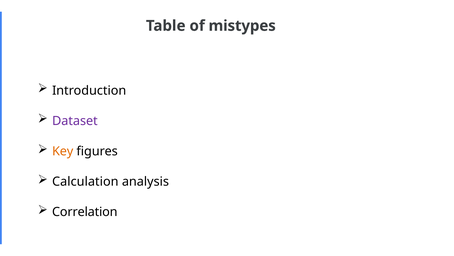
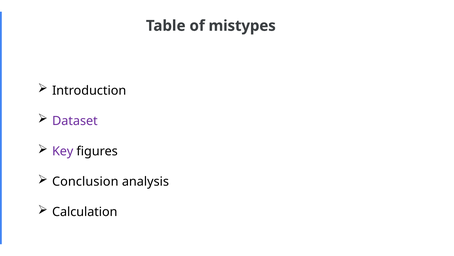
Key colour: orange -> purple
Calculation: Calculation -> Conclusion
Correlation: Correlation -> Calculation
